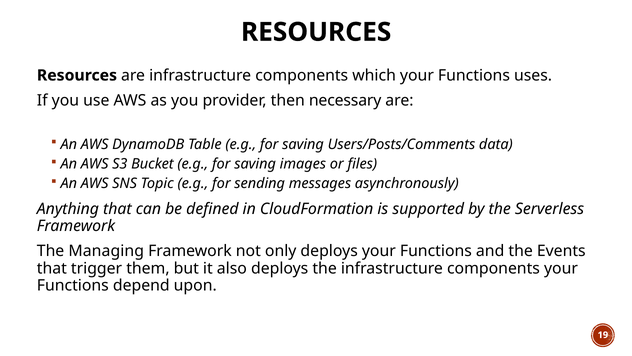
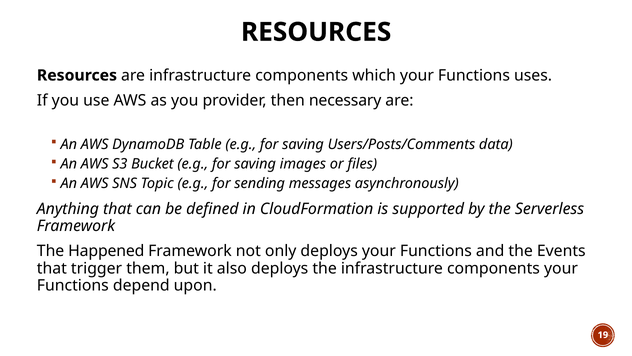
Managing: Managing -> Happened
